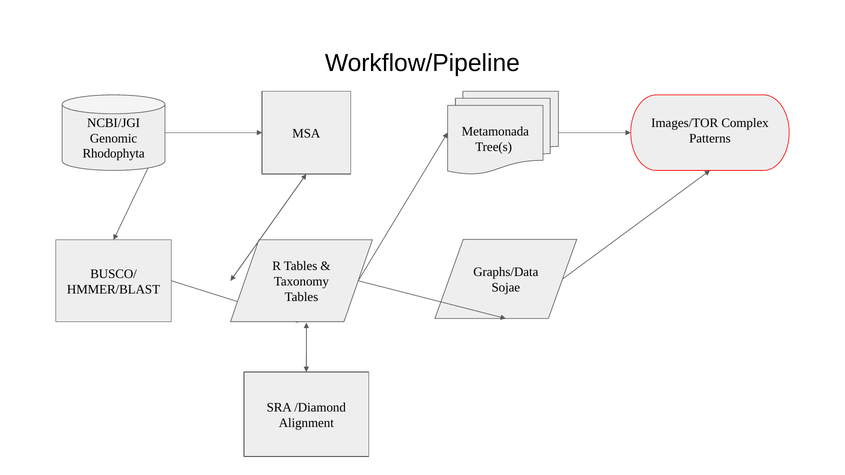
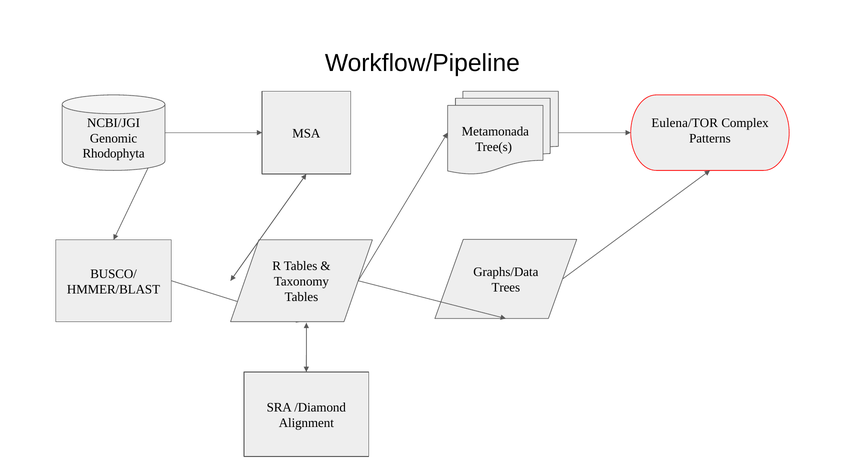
Images/TOR: Images/TOR -> Eulena/TOR
Sojae: Sojae -> Trees
